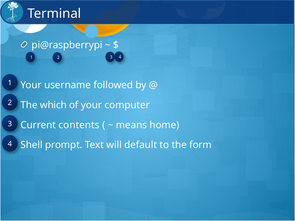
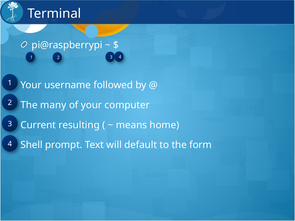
which: which -> many
contents: contents -> resulting
